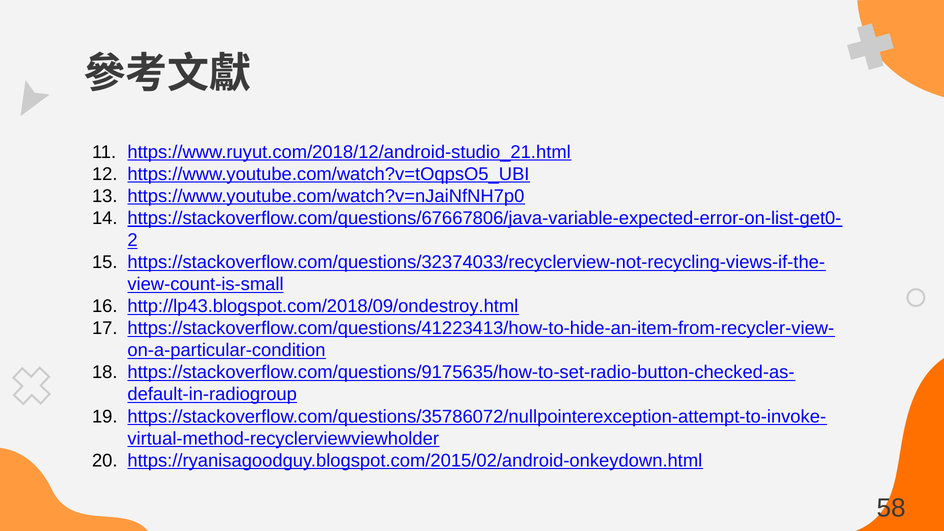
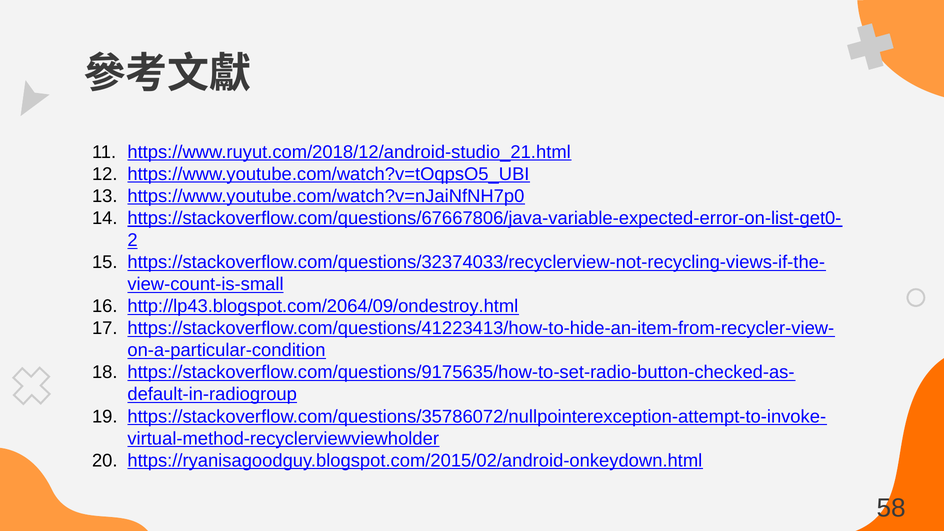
http://lp43.blogspot.com/2018/09/ondestroy.html: http://lp43.blogspot.com/2018/09/ondestroy.html -> http://lp43.blogspot.com/2064/09/ondestroy.html
